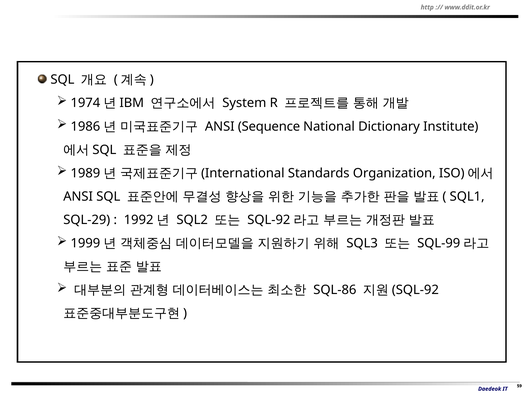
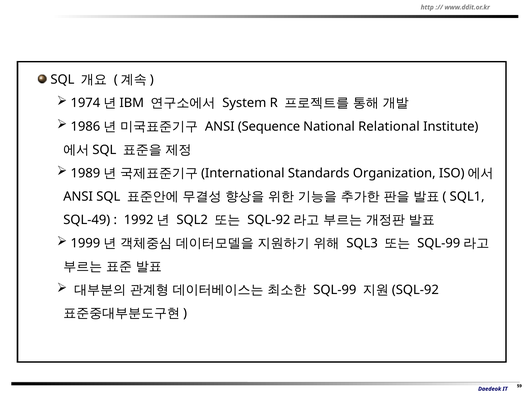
Dictionary: Dictionary -> Relational
SQL-29: SQL-29 -> SQL-49
SQL-86 at (335, 290): SQL-86 -> SQL-99
